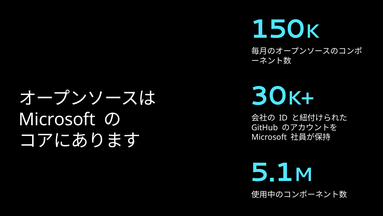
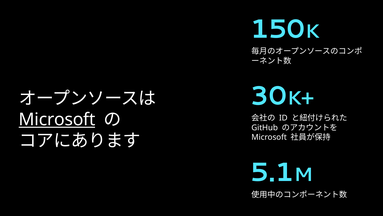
Microsoft at (57, 119) underline: none -> present
